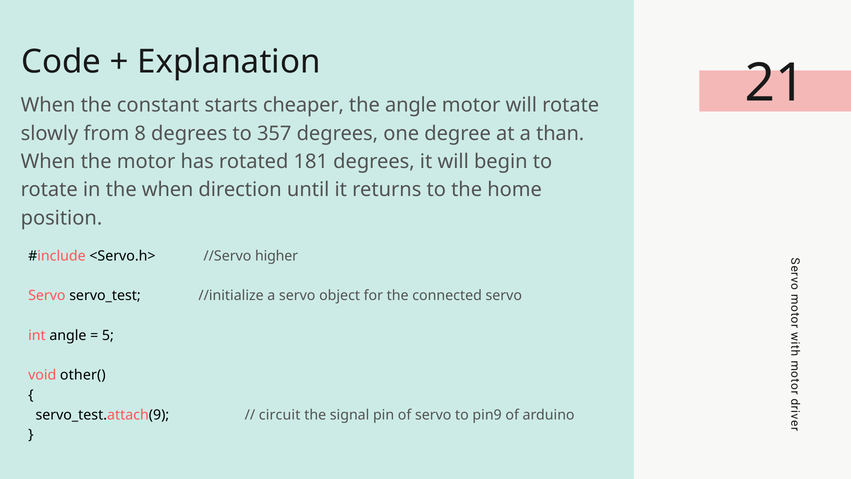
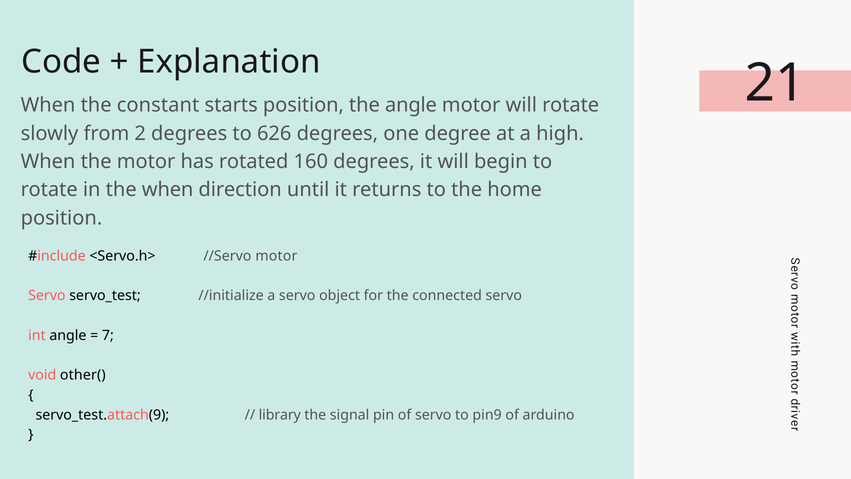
starts cheaper: cheaper -> position
8: 8 -> 2
357: 357 -> 626
than: than -> high
181: 181 -> 160
//Servo higher: higher -> motor
5: 5 -> 7
circuit: circuit -> library
